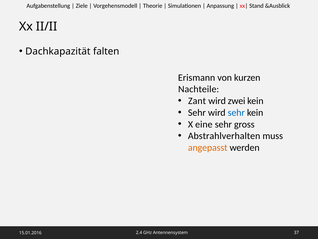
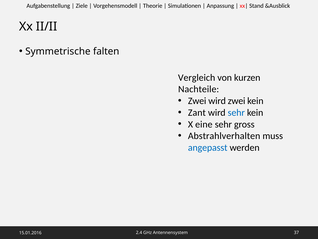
Dachkapazität: Dachkapazität -> Symmetrische
Erismann: Erismann -> Vergleich
Zant at (197, 101): Zant -> Zwei
Sehr at (197, 112): Sehr -> Zant
angepasst colour: orange -> blue
